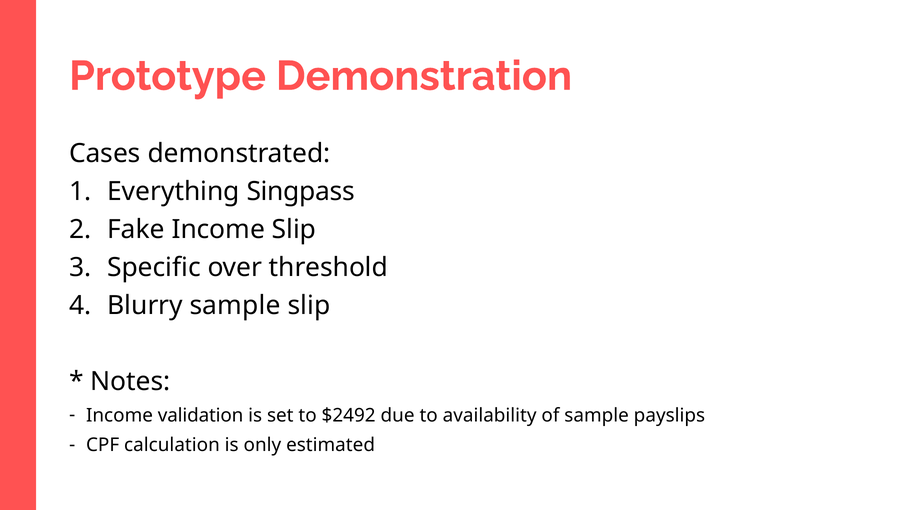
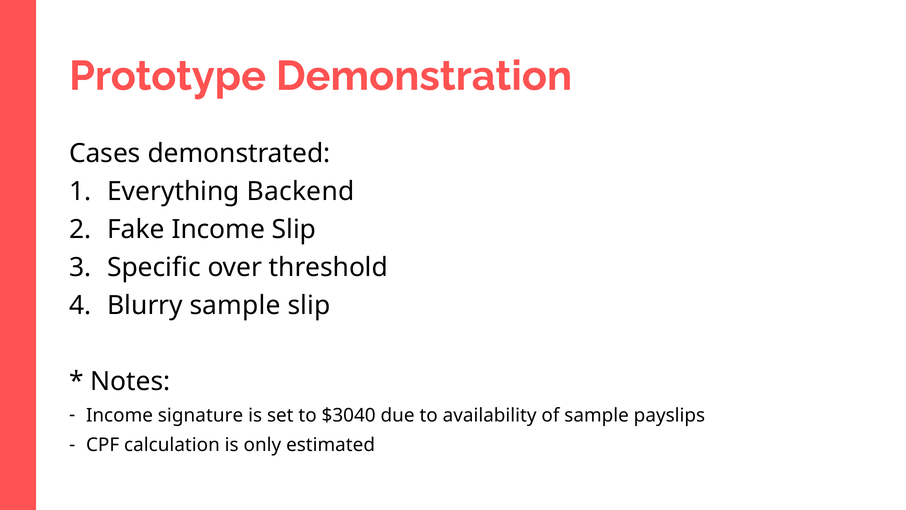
Singpass: Singpass -> Backend
validation: validation -> signature
$2492: $2492 -> $3040
